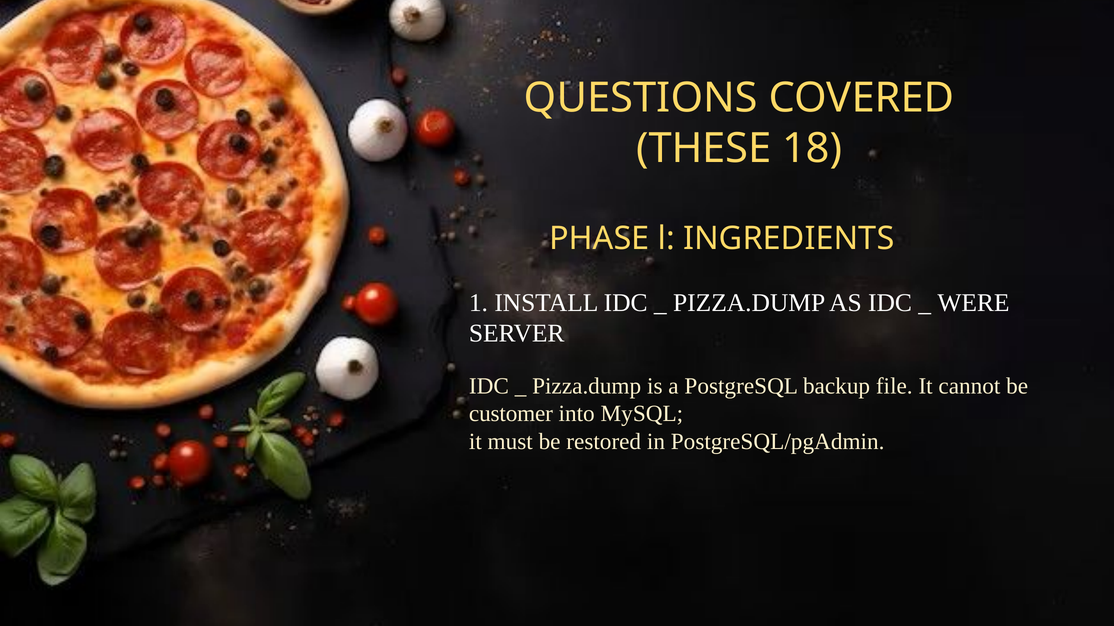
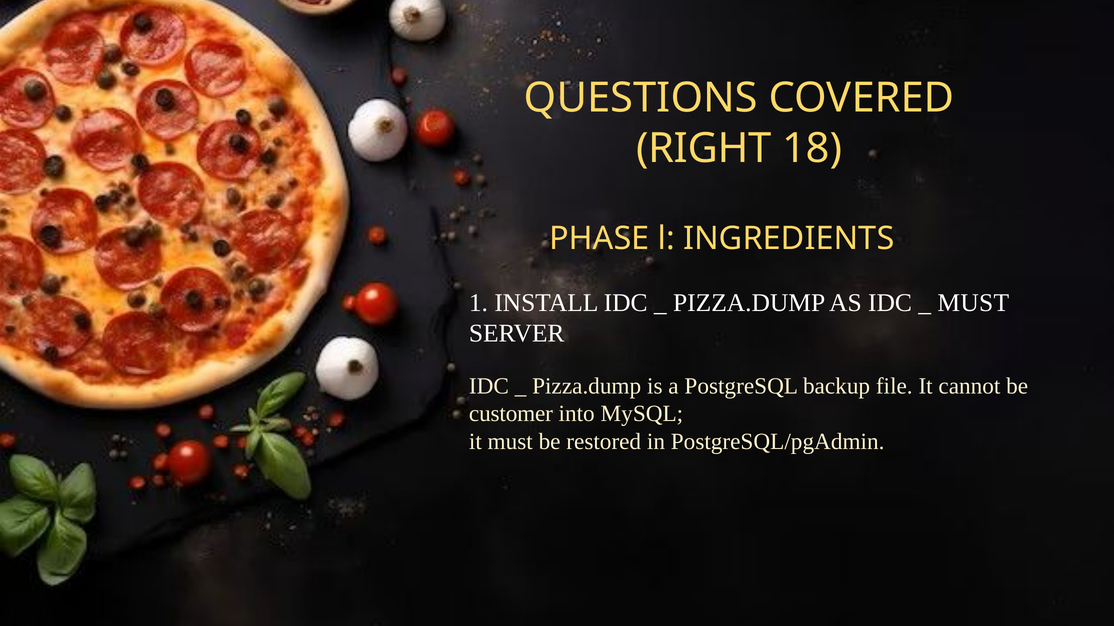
THESE: THESE -> RIGHT
WERE at (973, 303): WERE -> MUST
